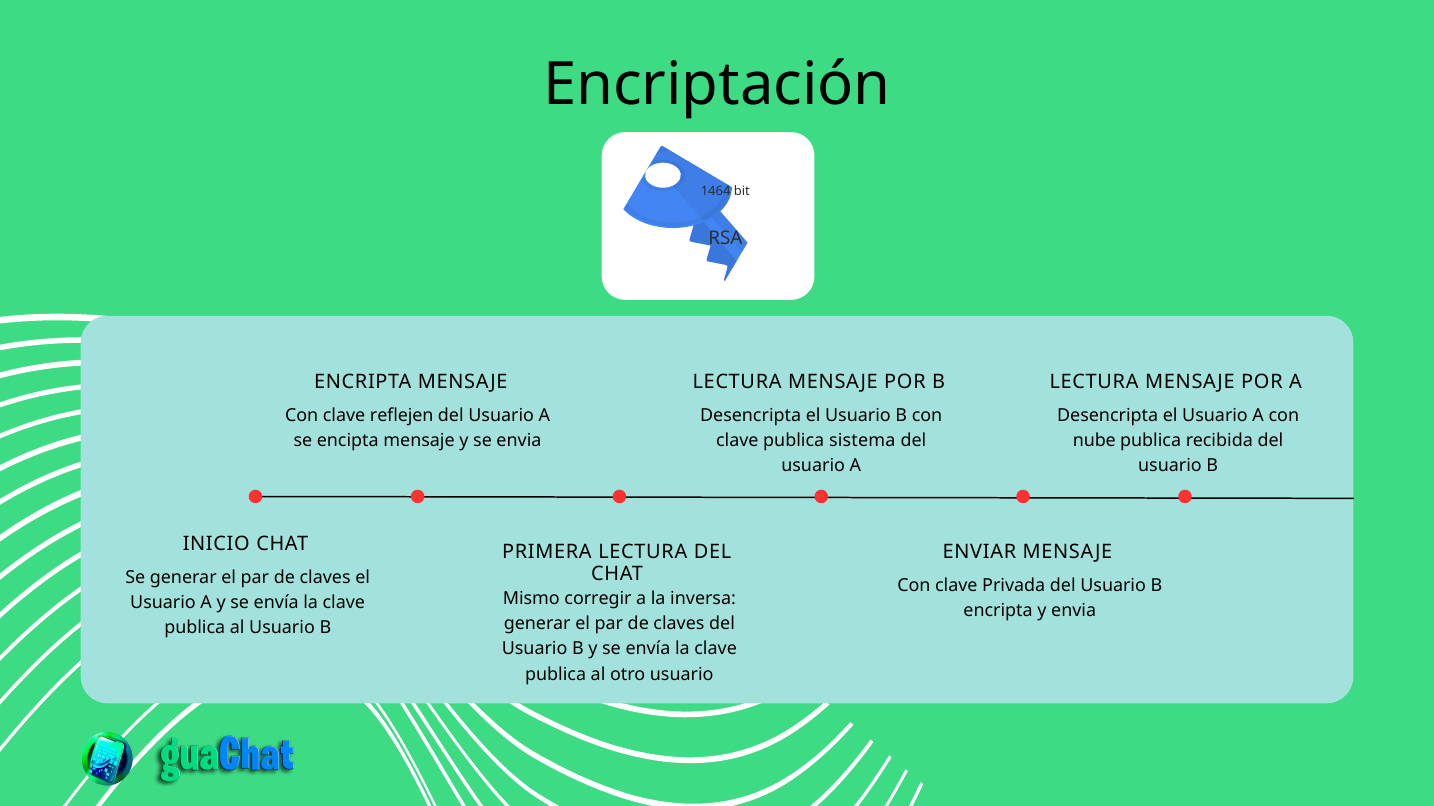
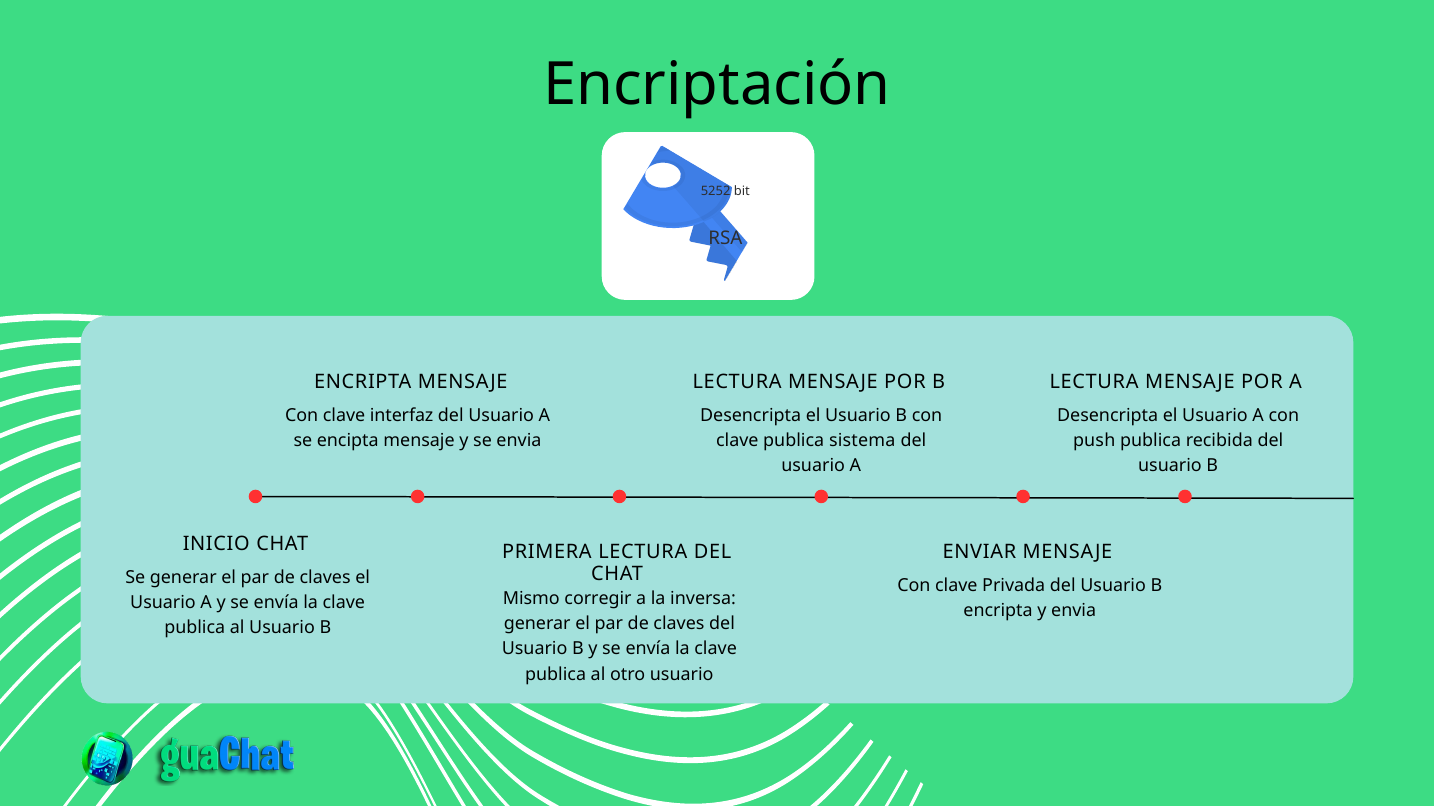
1464: 1464 -> 5252
reflejen: reflejen -> interfaz
nube: nube -> push
